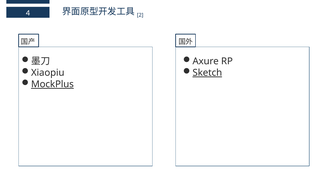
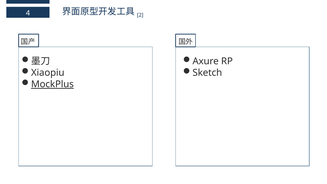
Sketch underline: present -> none
